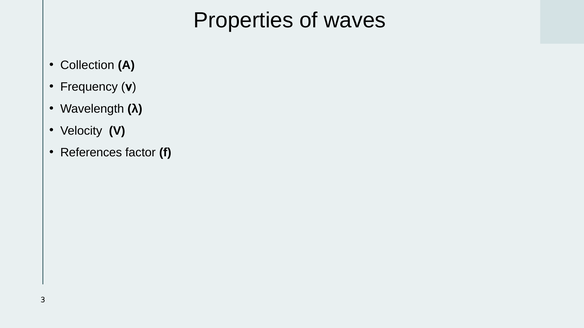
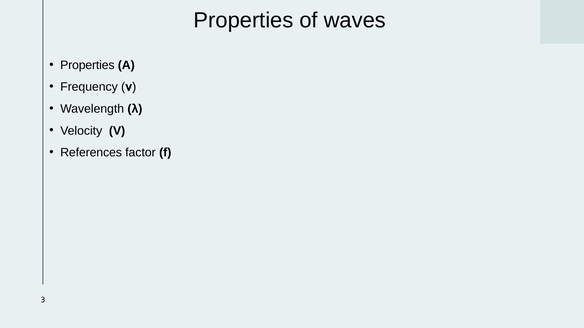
Collection at (87, 65): Collection -> Properties
